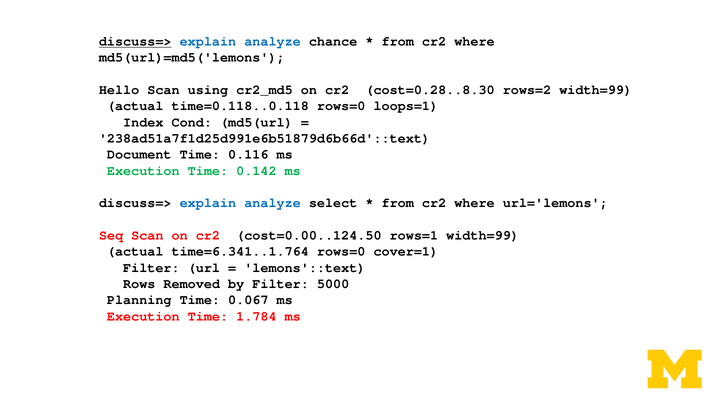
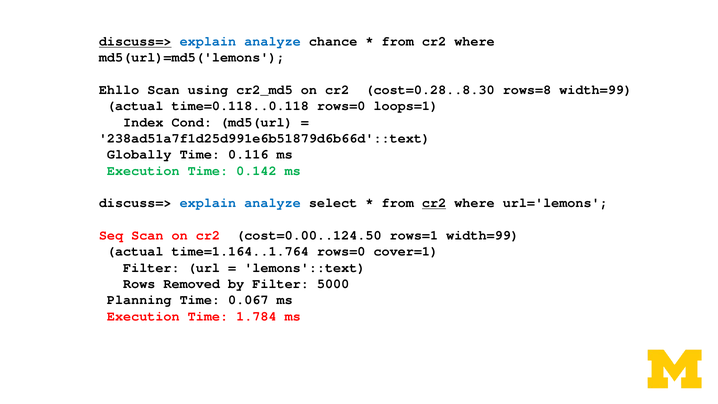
Hello: Hello -> Ehllo
rows=2: rows=2 -> rows=8
Document: Document -> Globally
cr2 at (434, 203) underline: none -> present
time=6.341..1.764: time=6.341..1.764 -> time=1.164..1.764
